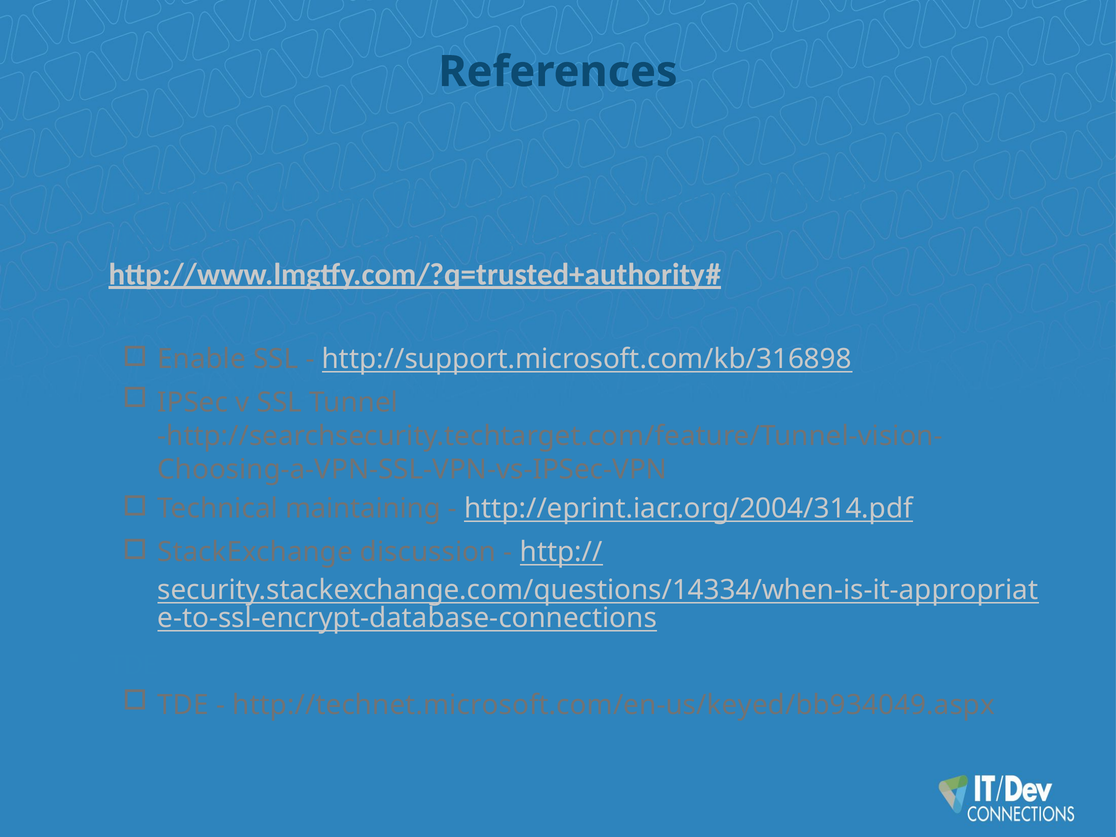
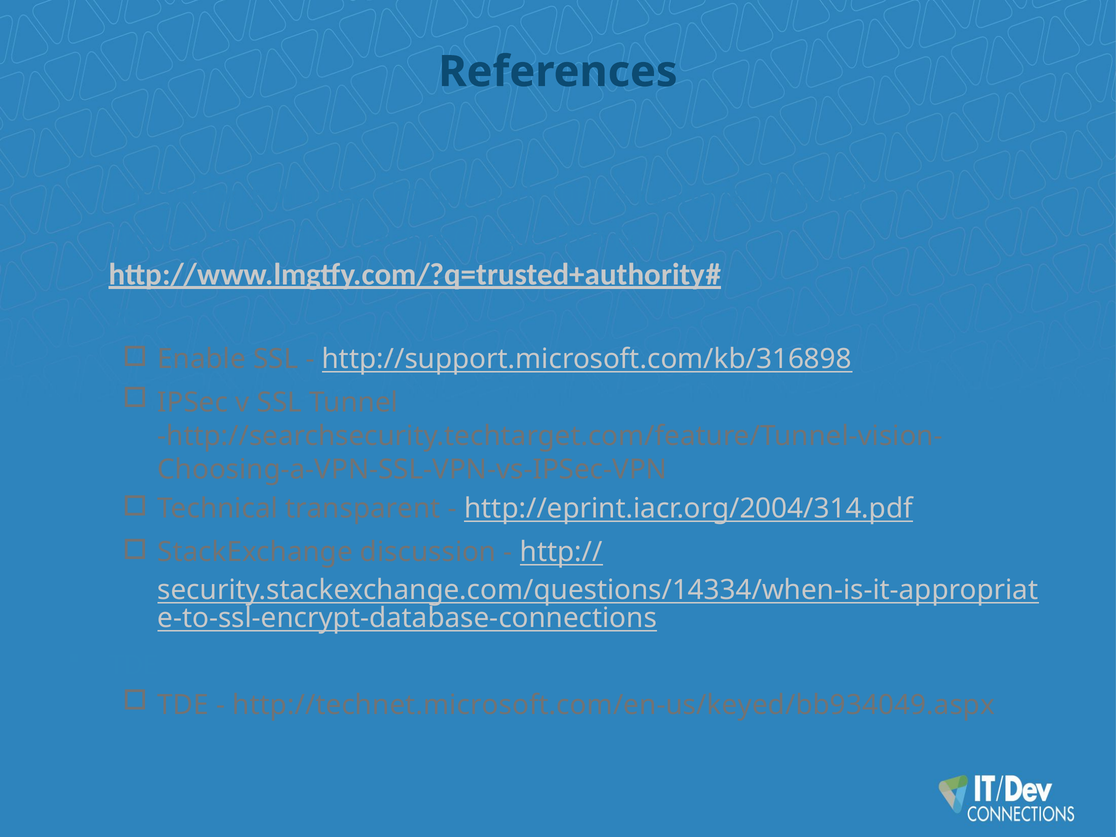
maintaining: maintaining -> transparent
